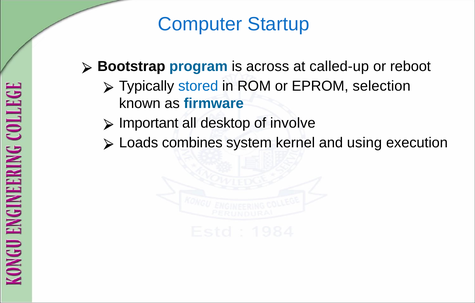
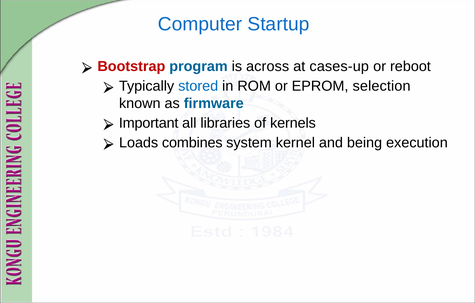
Bootstrap colour: black -> red
called-up: called-up -> cases-up
desktop: desktop -> libraries
involve: involve -> kernels
using: using -> being
